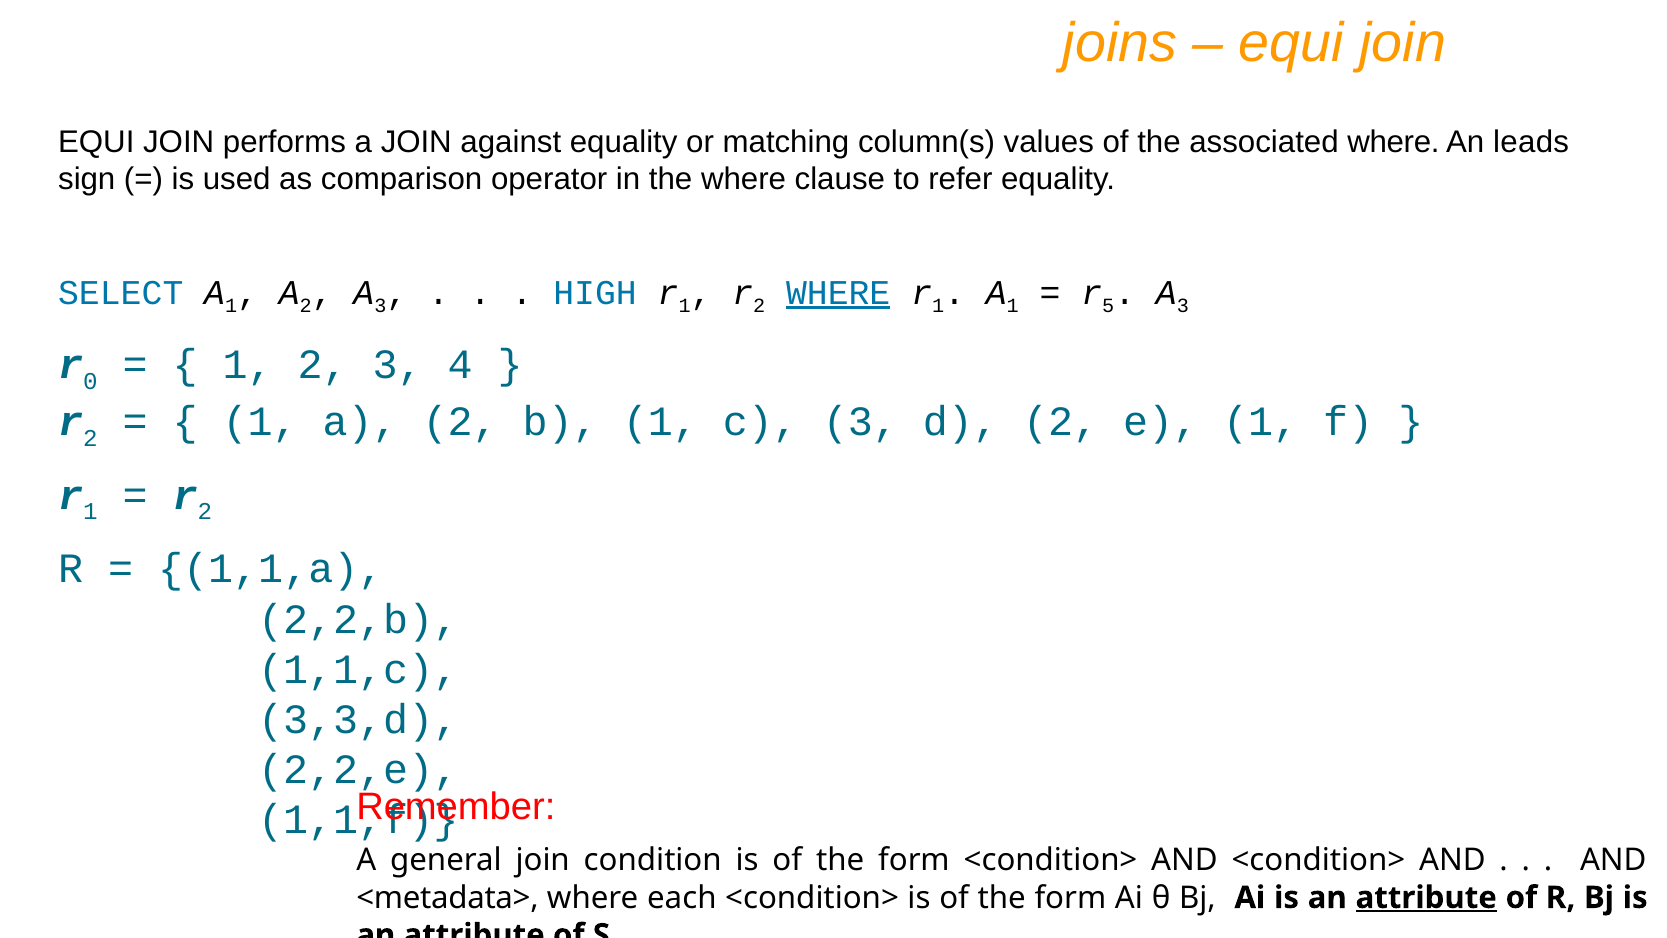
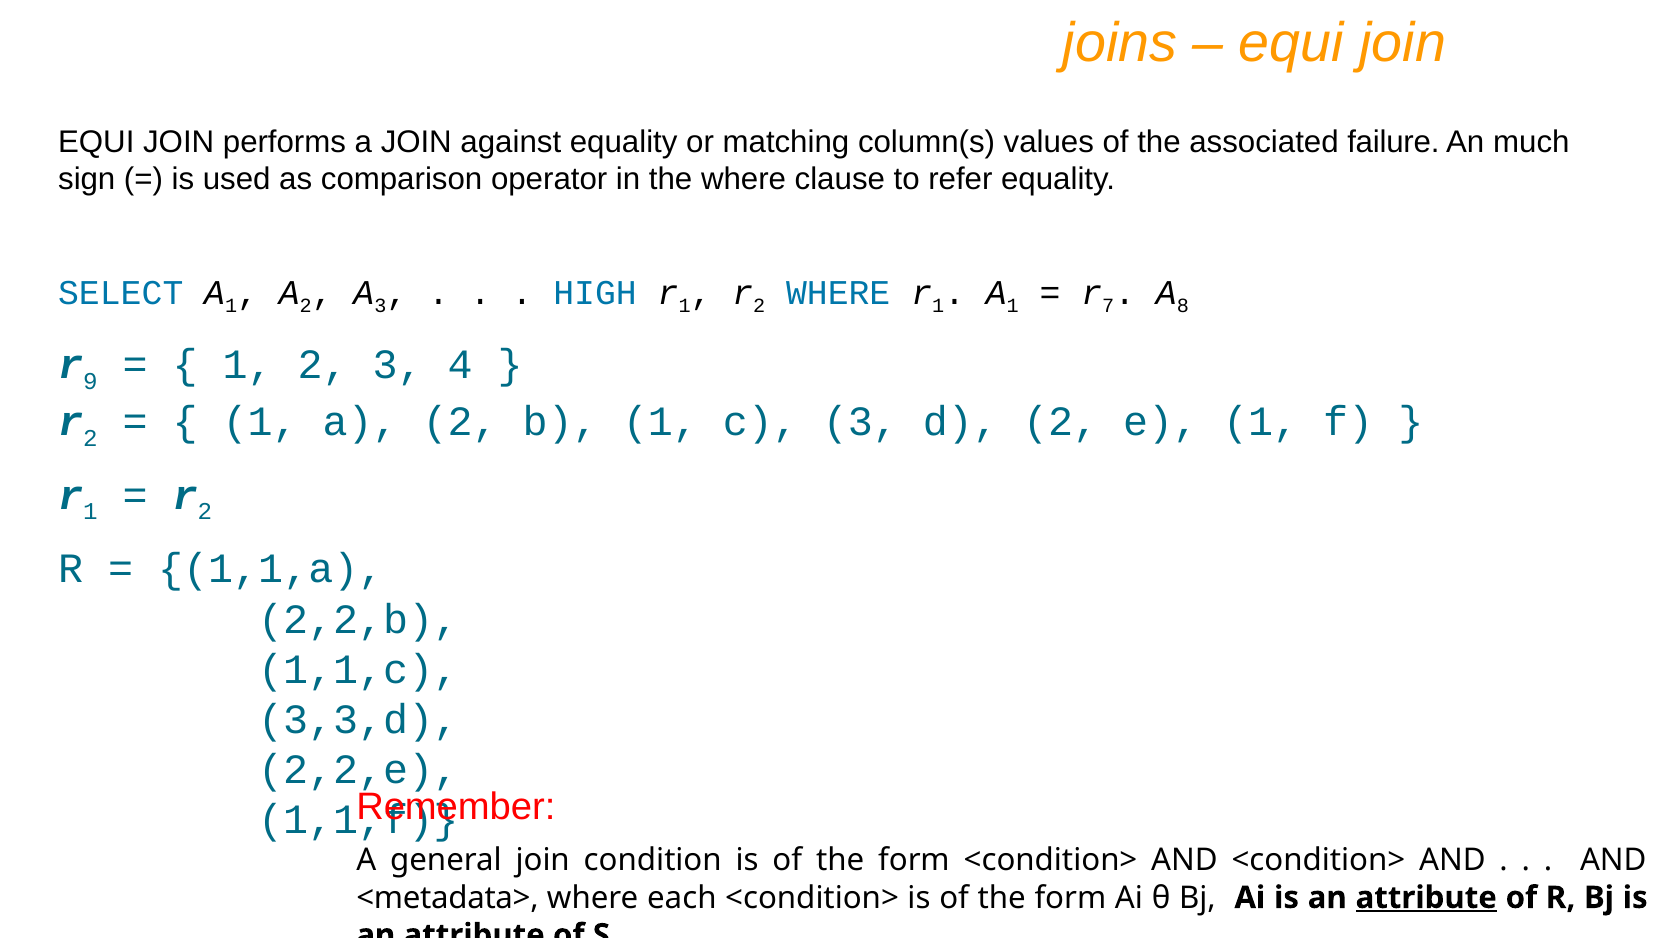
associated where: where -> failure
leads: leads -> much
WHERE at (838, 292) underline: present -> none
5: 5 -> 7
3 at (1183, 306): 3 -> 8
0: 0 -> 9
